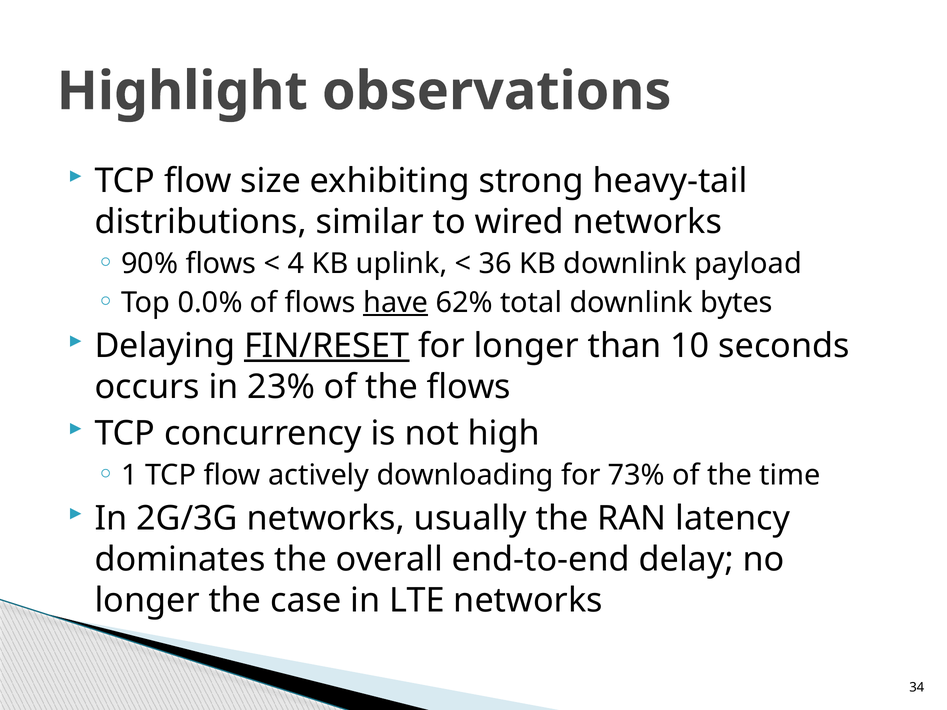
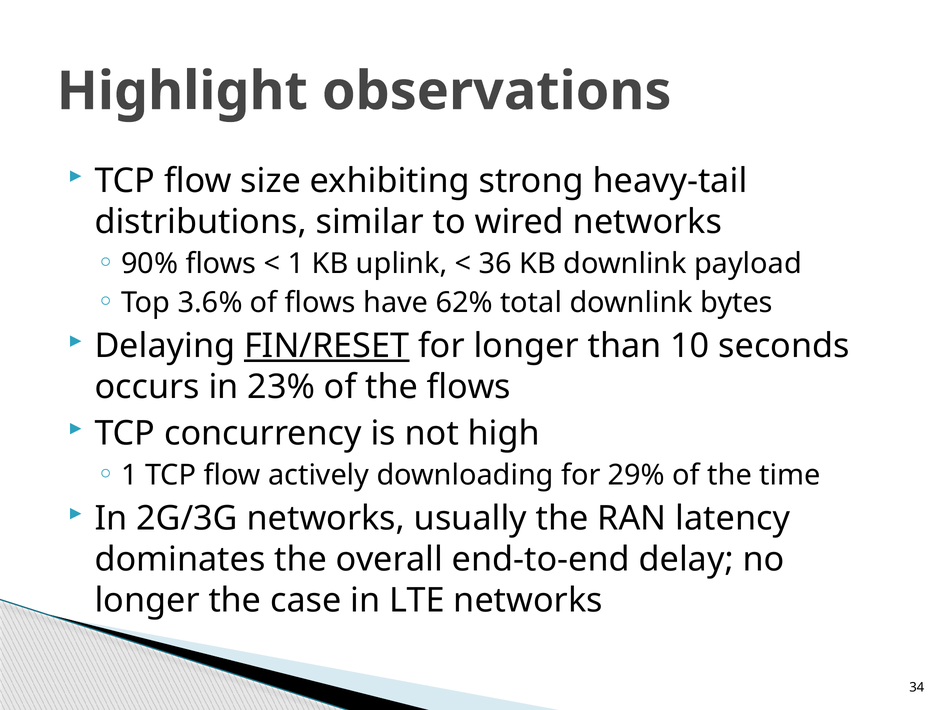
4 at (296, 264): 4 -> 1
0.0%: 0.0% -> 3.6%
have underline: present -> none
73%: 73% -> 29%
